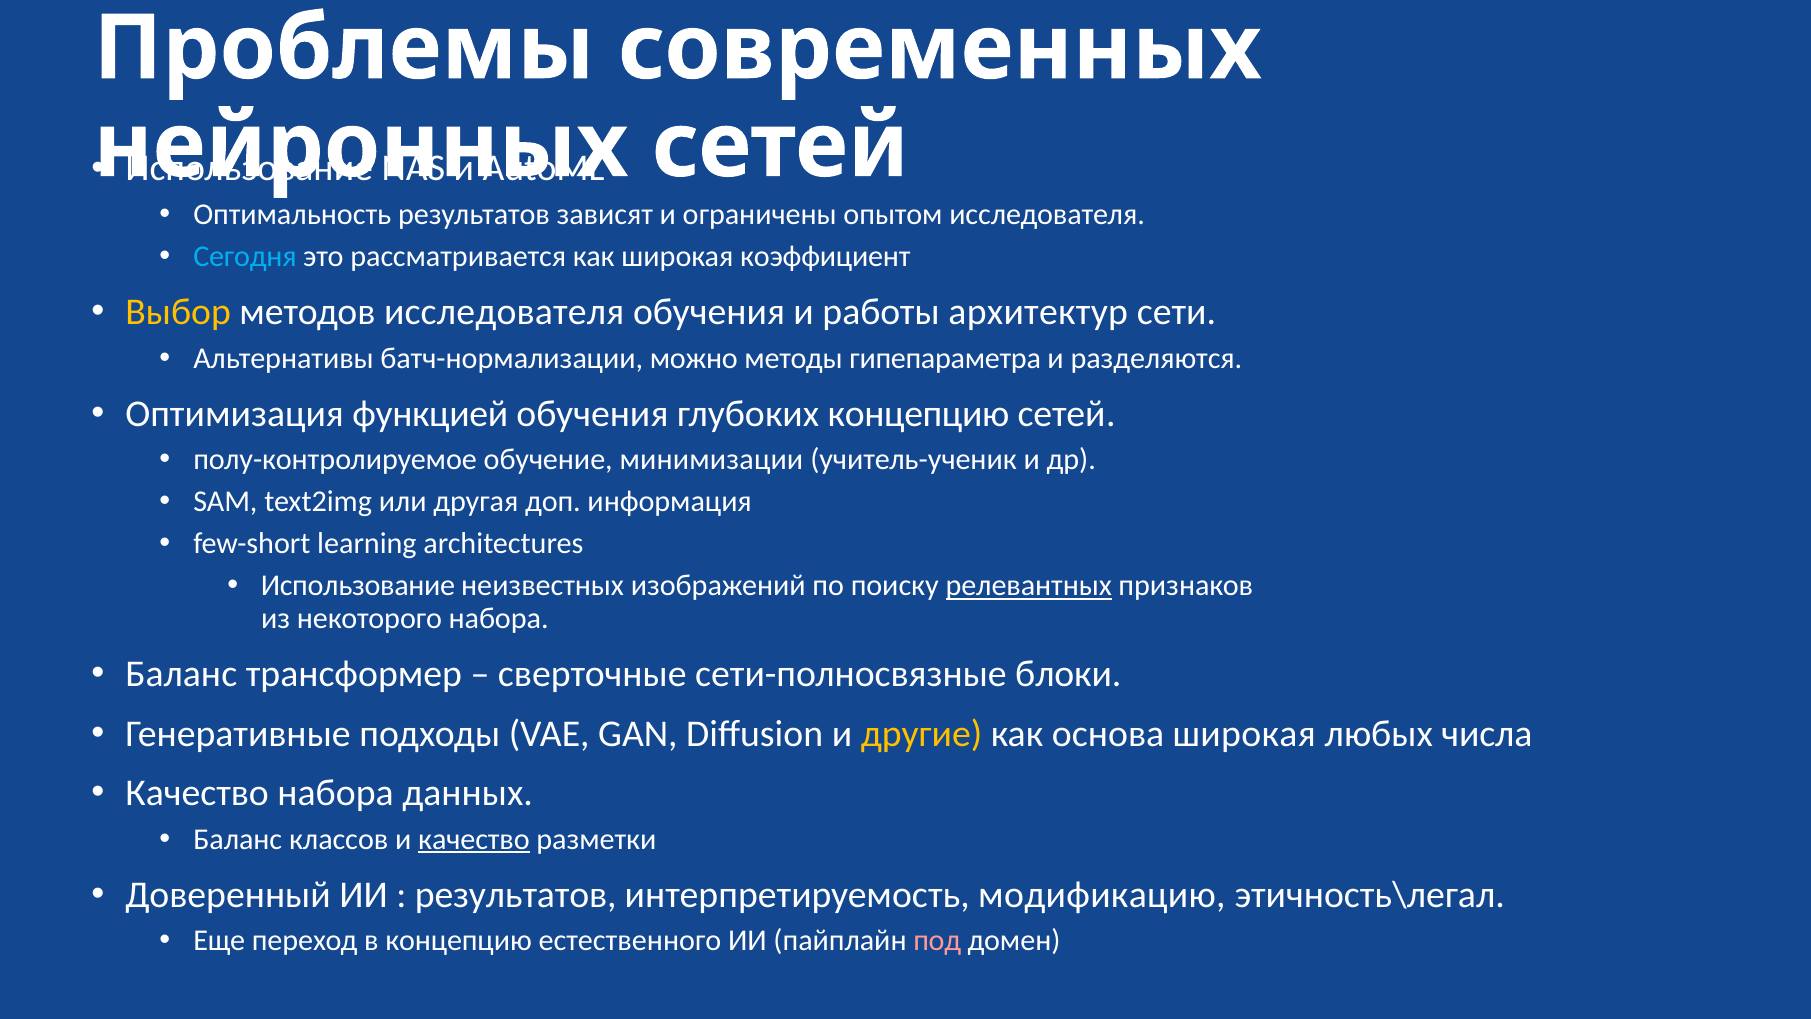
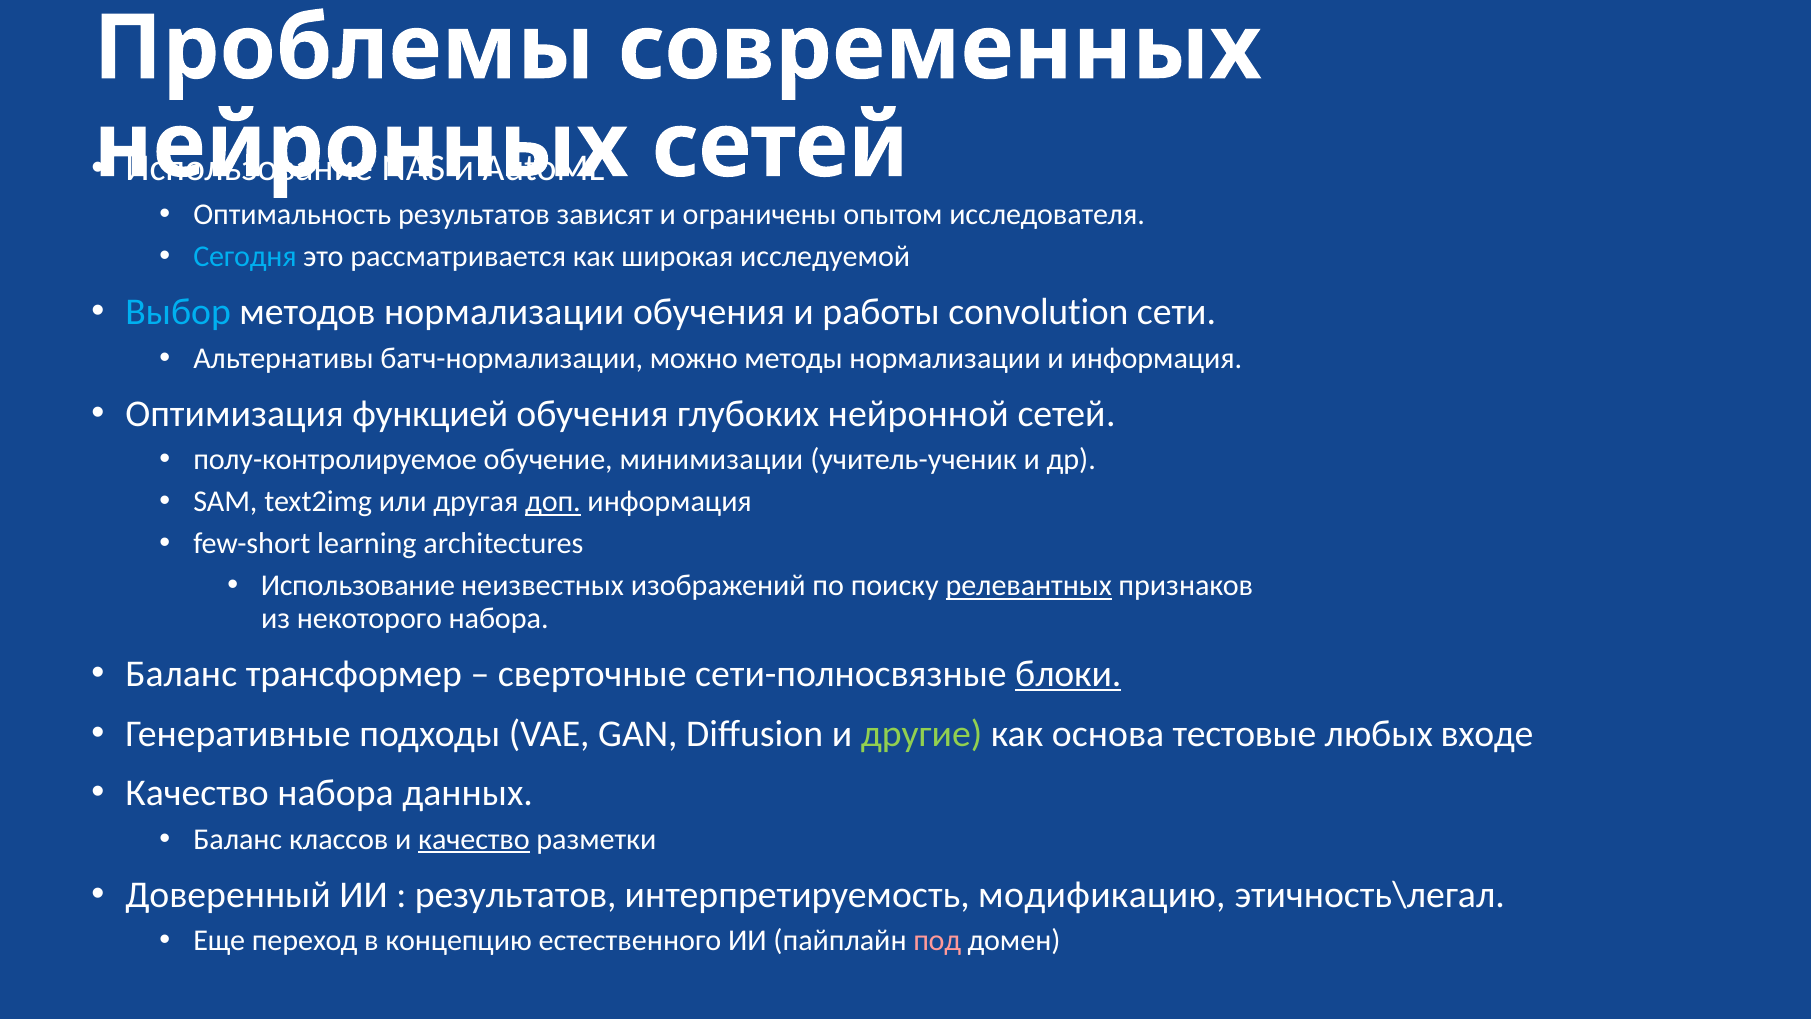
коэффициент: коэффициент -> исследуемой
Выбор colour: yellow -> light blue
методов исследователя: исследователя -> нормализации
архитектур: архитектур -> convolution
методы гипепараметра: гипепараметра -> нормализации
и разделяются: разделяются -> информация
глубоких концепцию: концепцию -> нейронной
доп underline: none -> present
блоки underline: none -> present
другие colour: yellow -> light green
основа широкая: широкая -> тестовые
числа: числа -> входе
